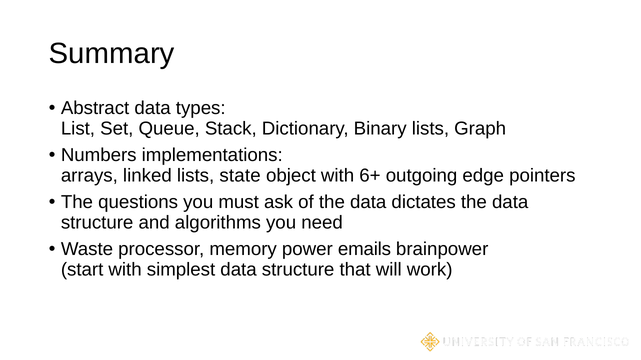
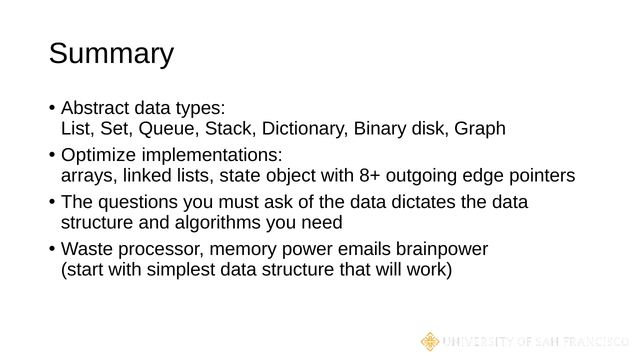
Binary lists: lists -> disk
Numbers: Numbers -> Optimize
6+: 6+ -> 8+
